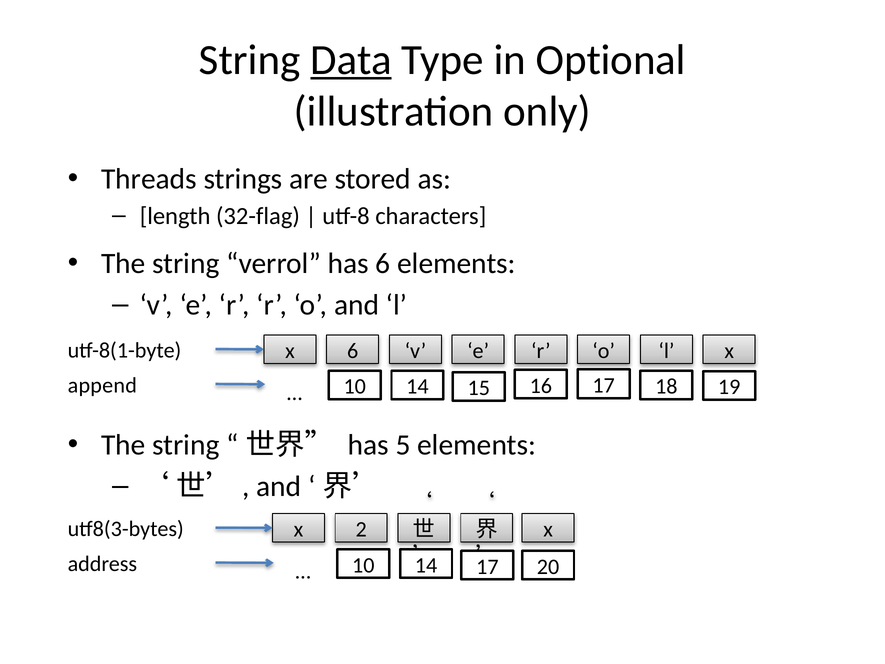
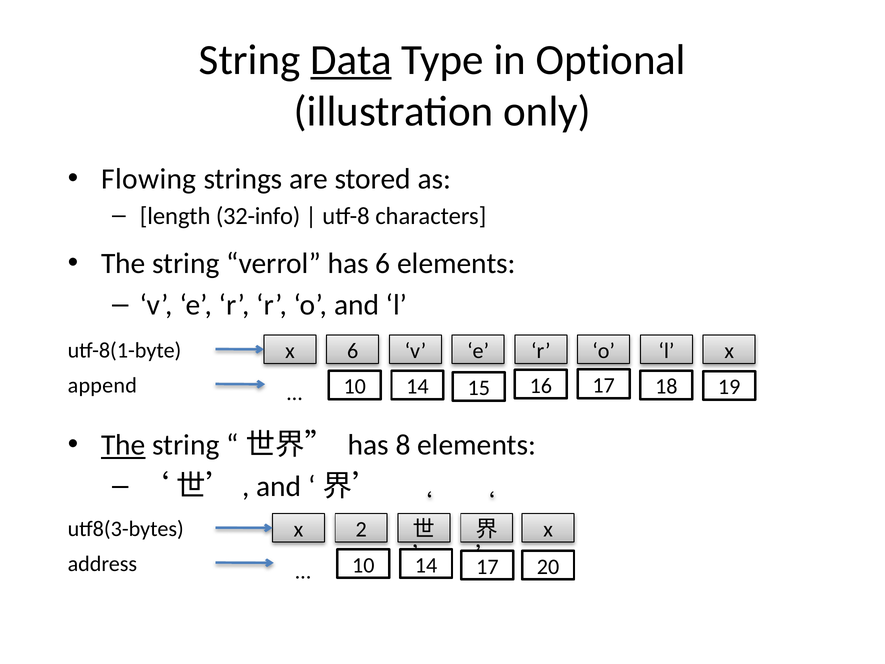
Threads: Threads -> Flowing
32-flag: 32-flag -> 32-info
The at (123, 445) underline: none -> present
5: 5 -> 8
